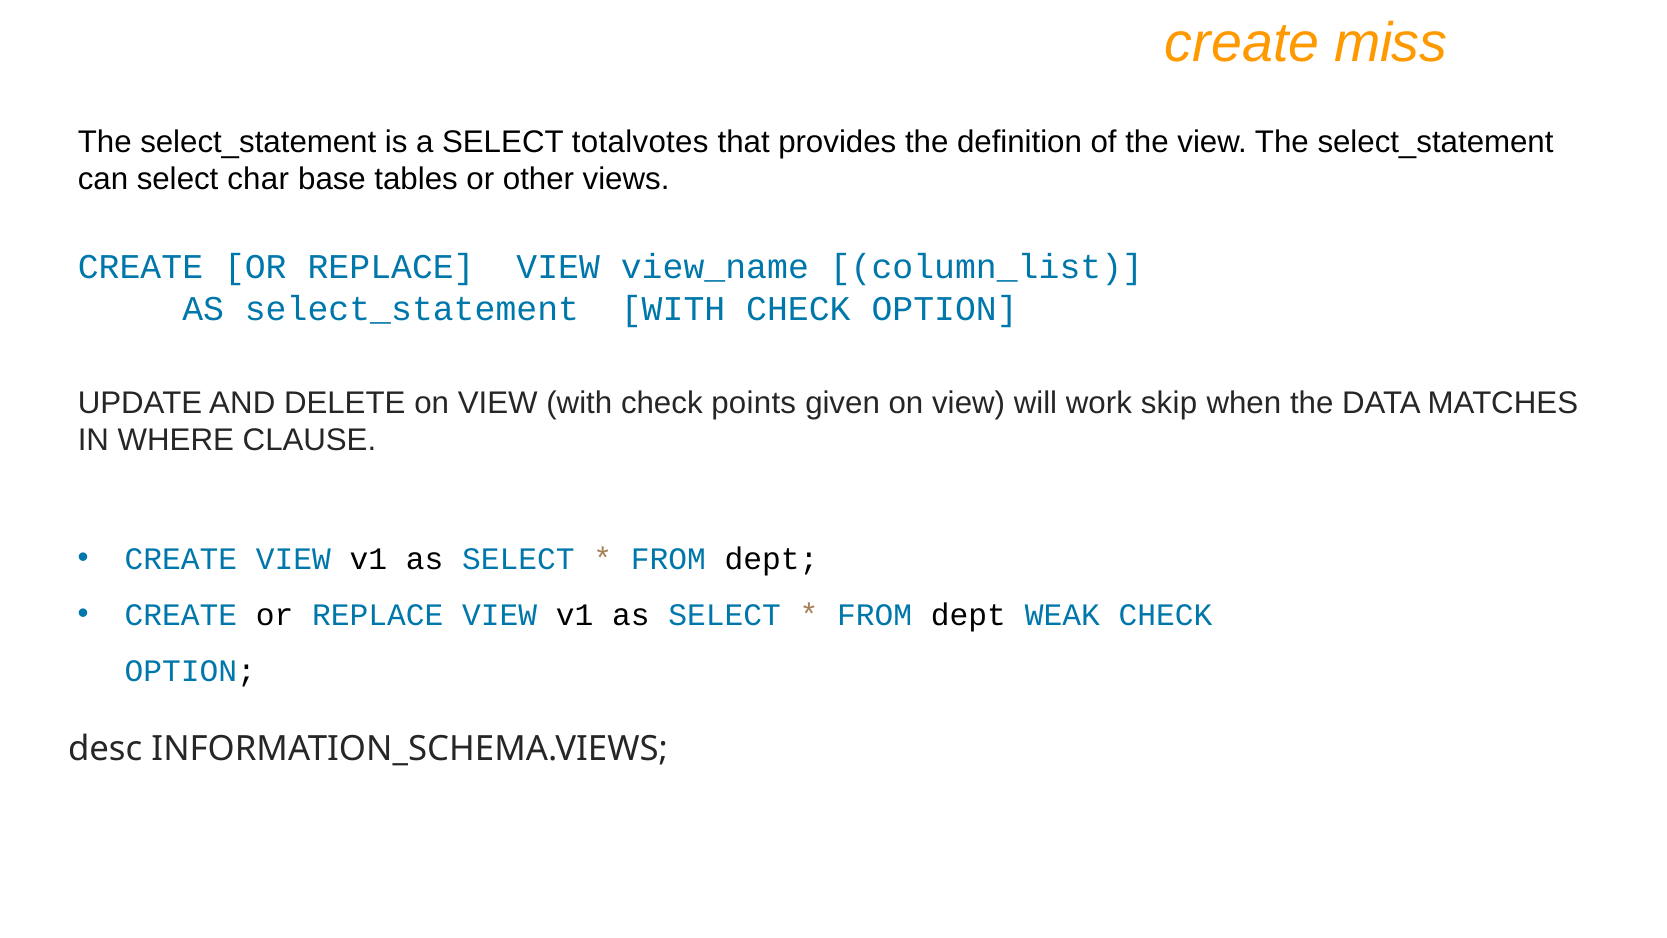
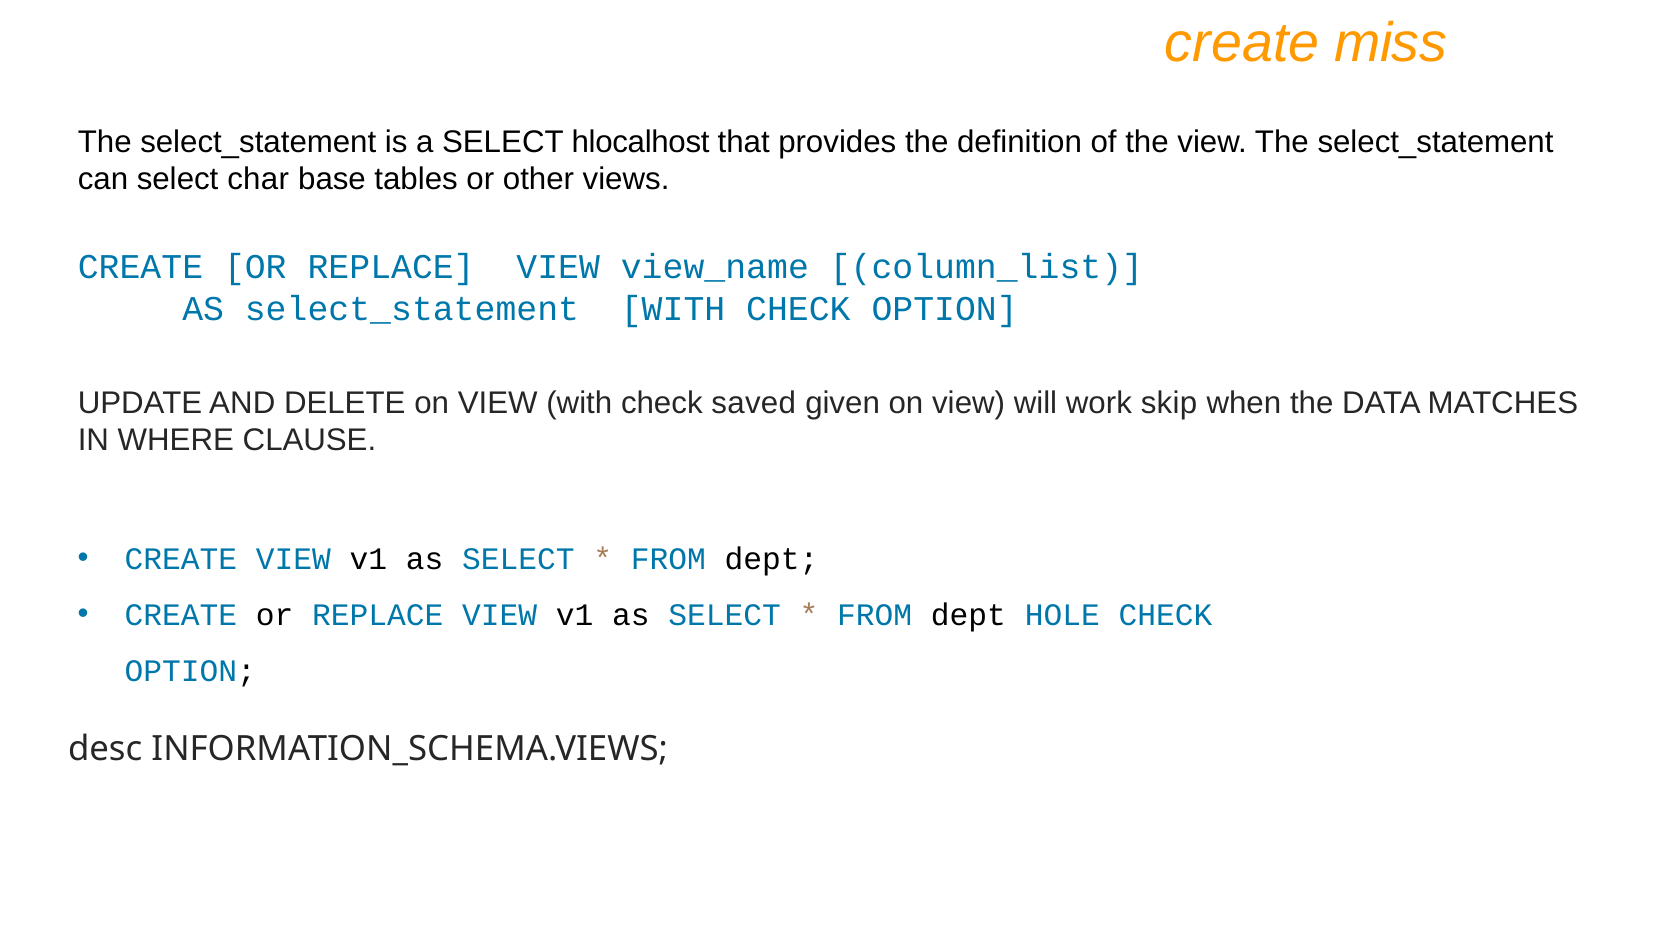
totalvotes: totalvotes -> hlocalhost
points: points -> saved
WEAK: WEAK -> HOLE
